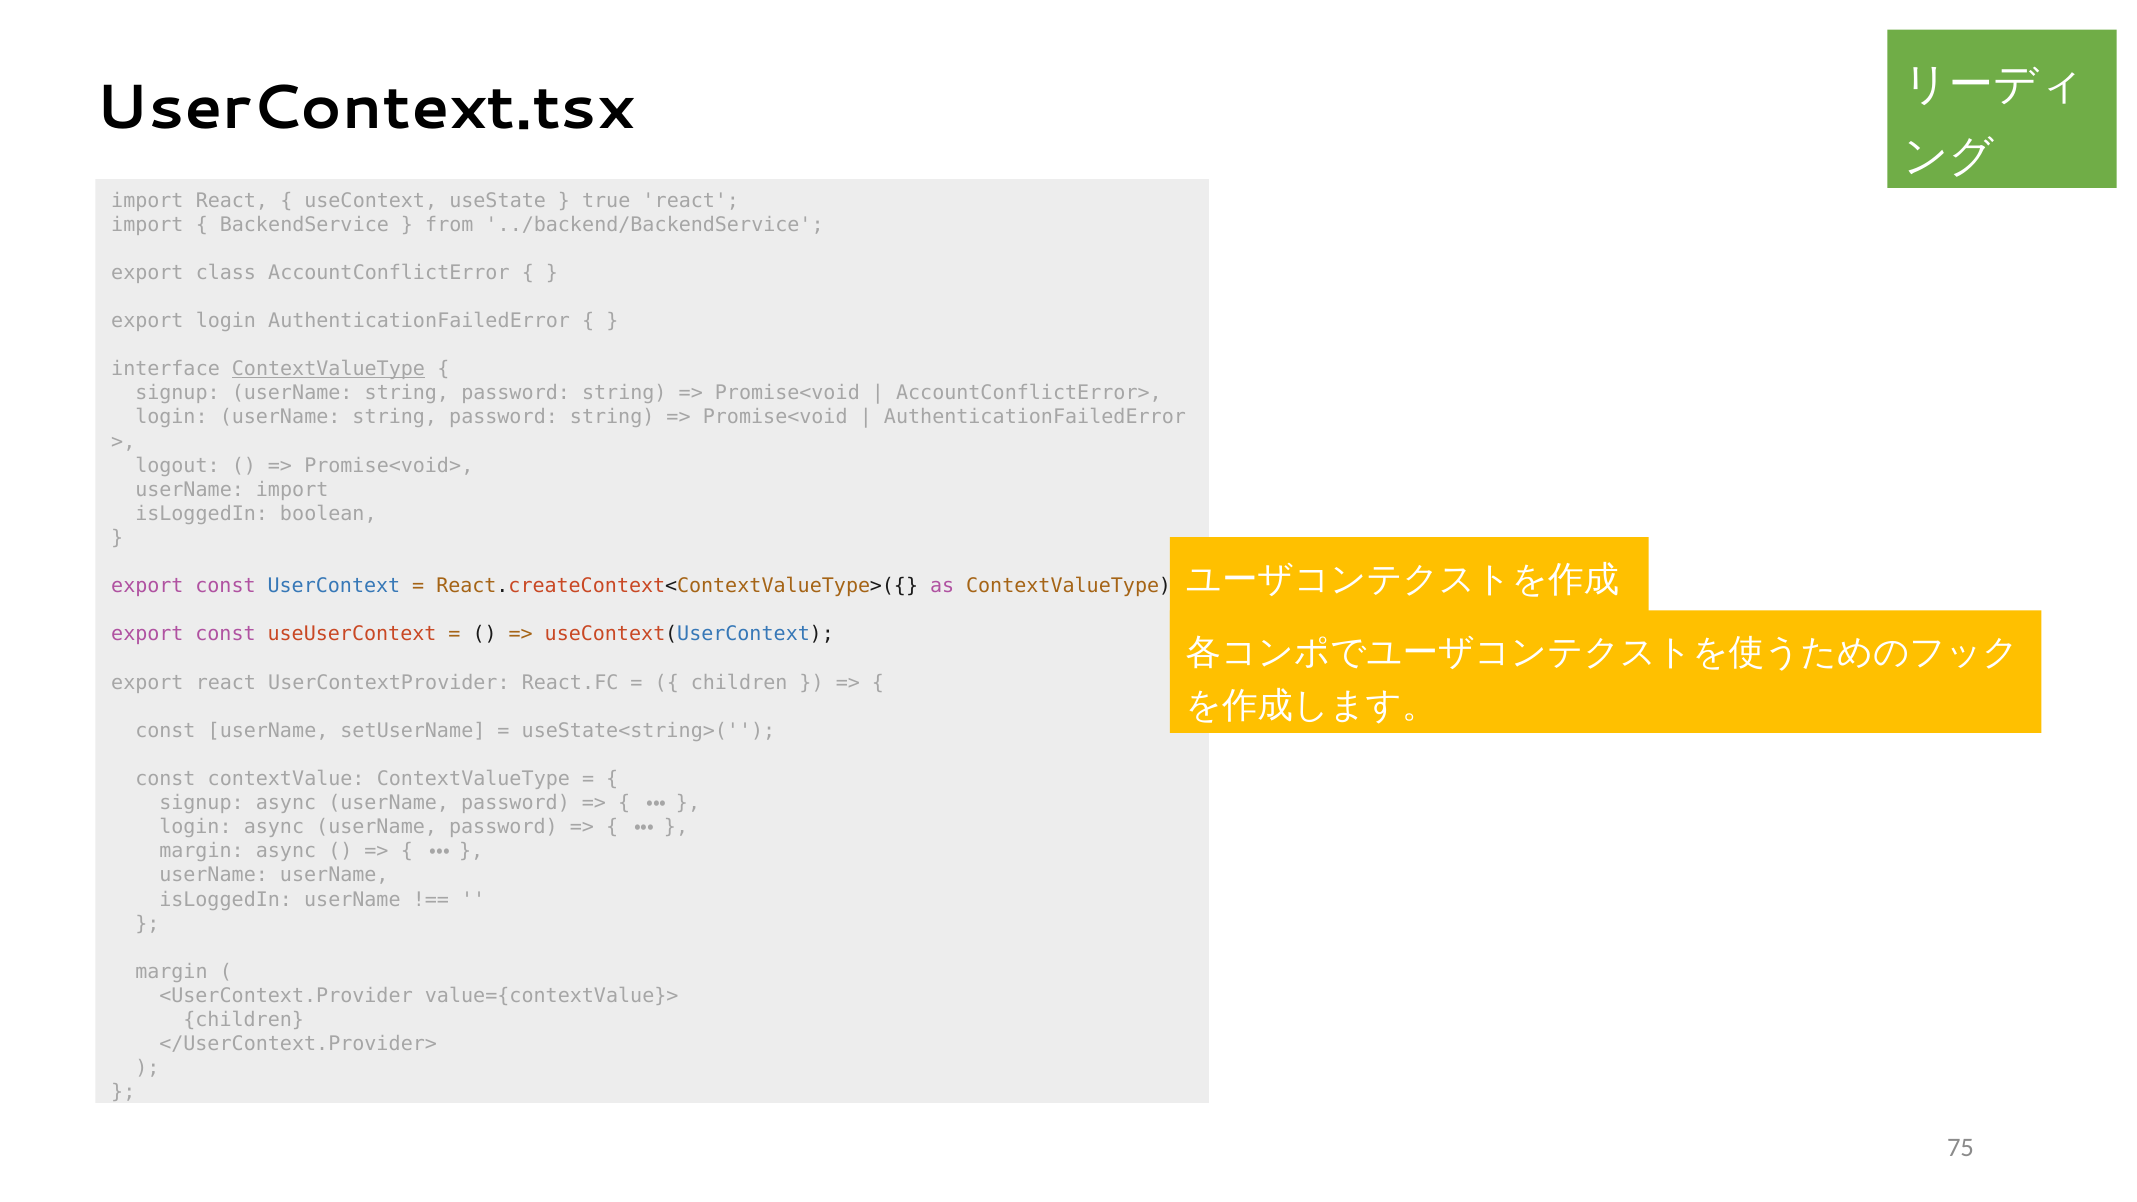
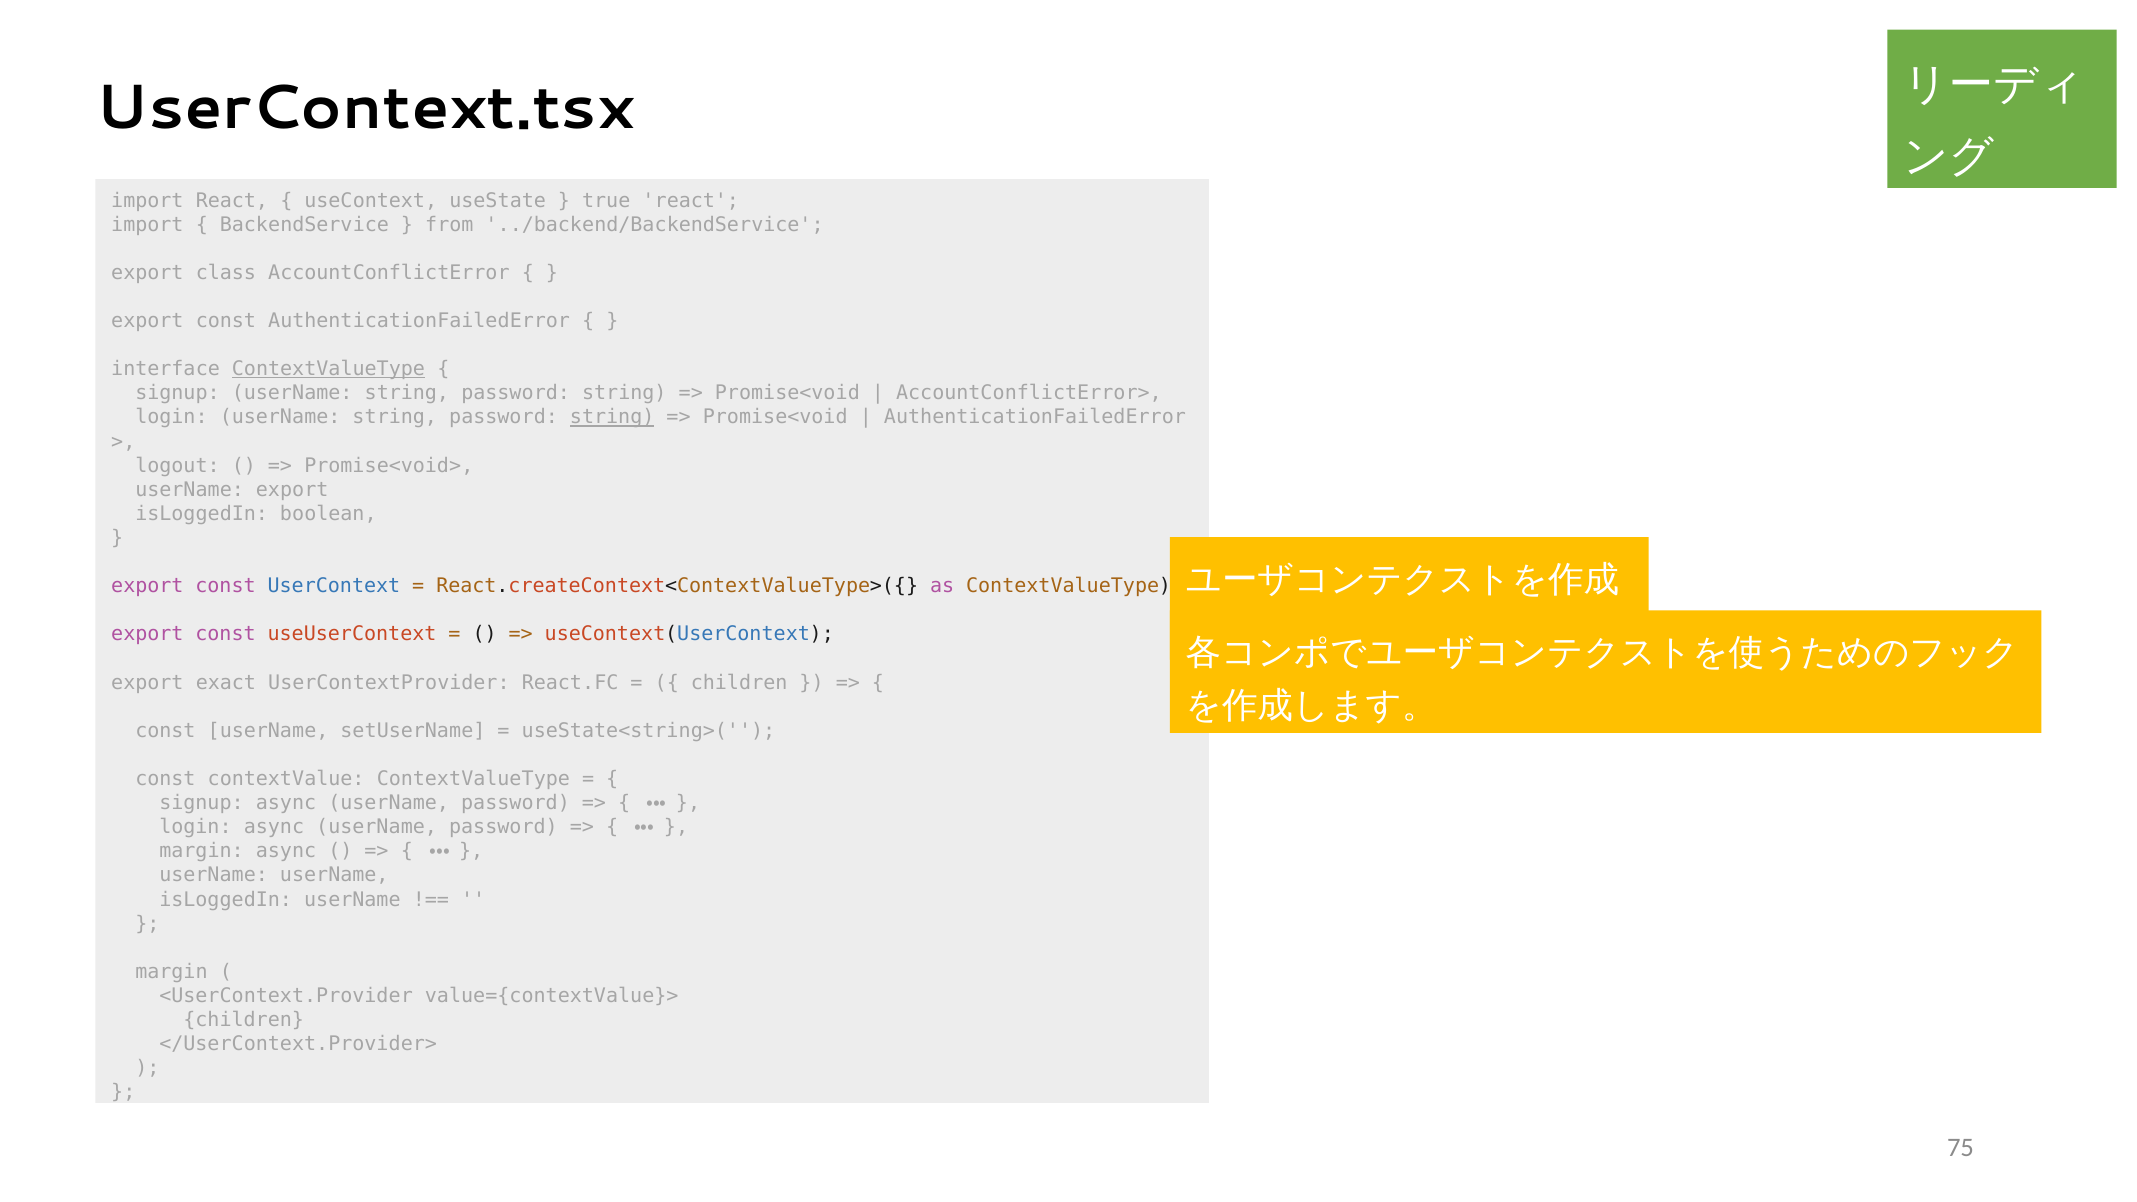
login at (226, 321): login -> const
string at (612, 417) underline: none -> present
userName import: import -> export
export react: react -> exact
